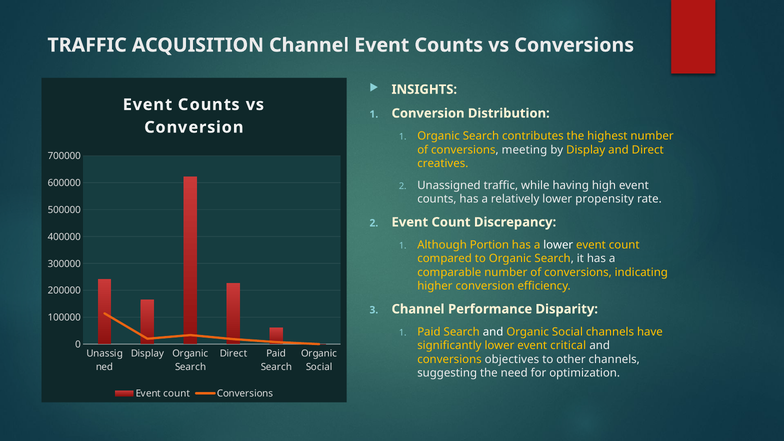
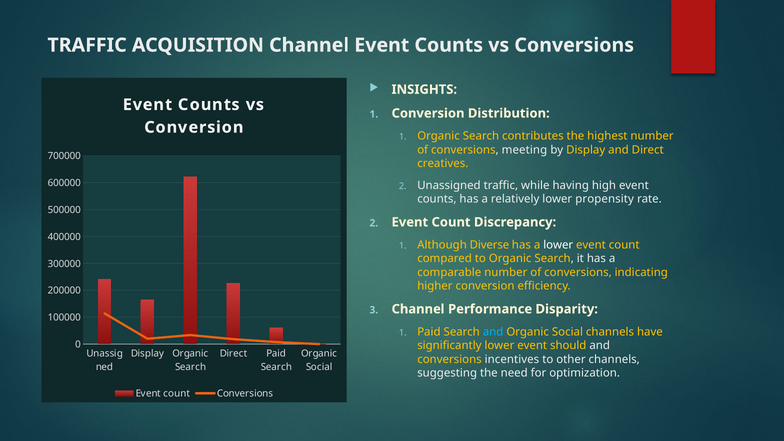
Portion: Portion -> Diverse
and at (493, 332) colour: white -> light blue
critical: critical -> should
objectives: objectives -> incentives
